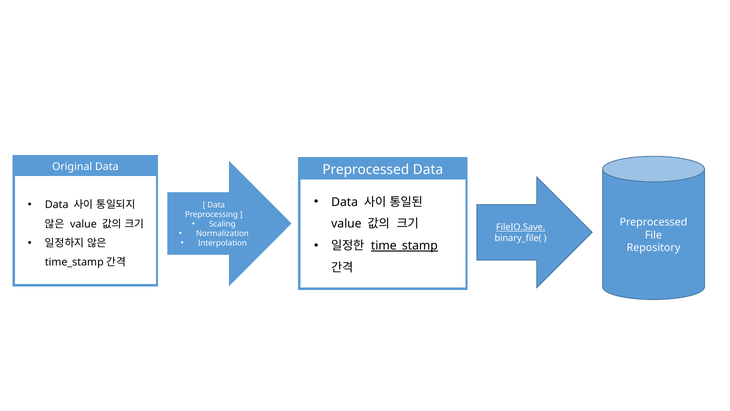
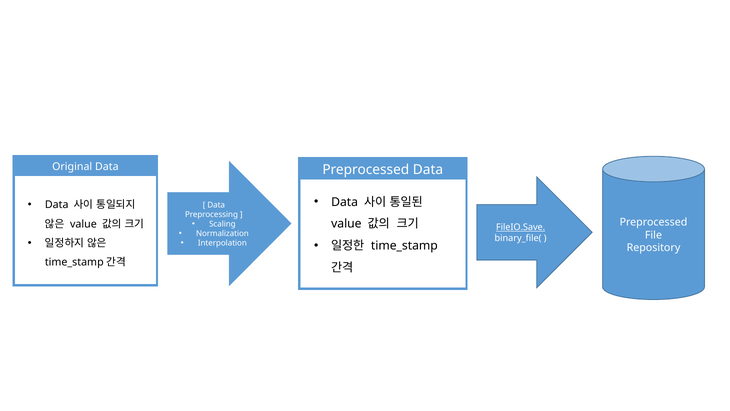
time_stamp underline: present -> none
